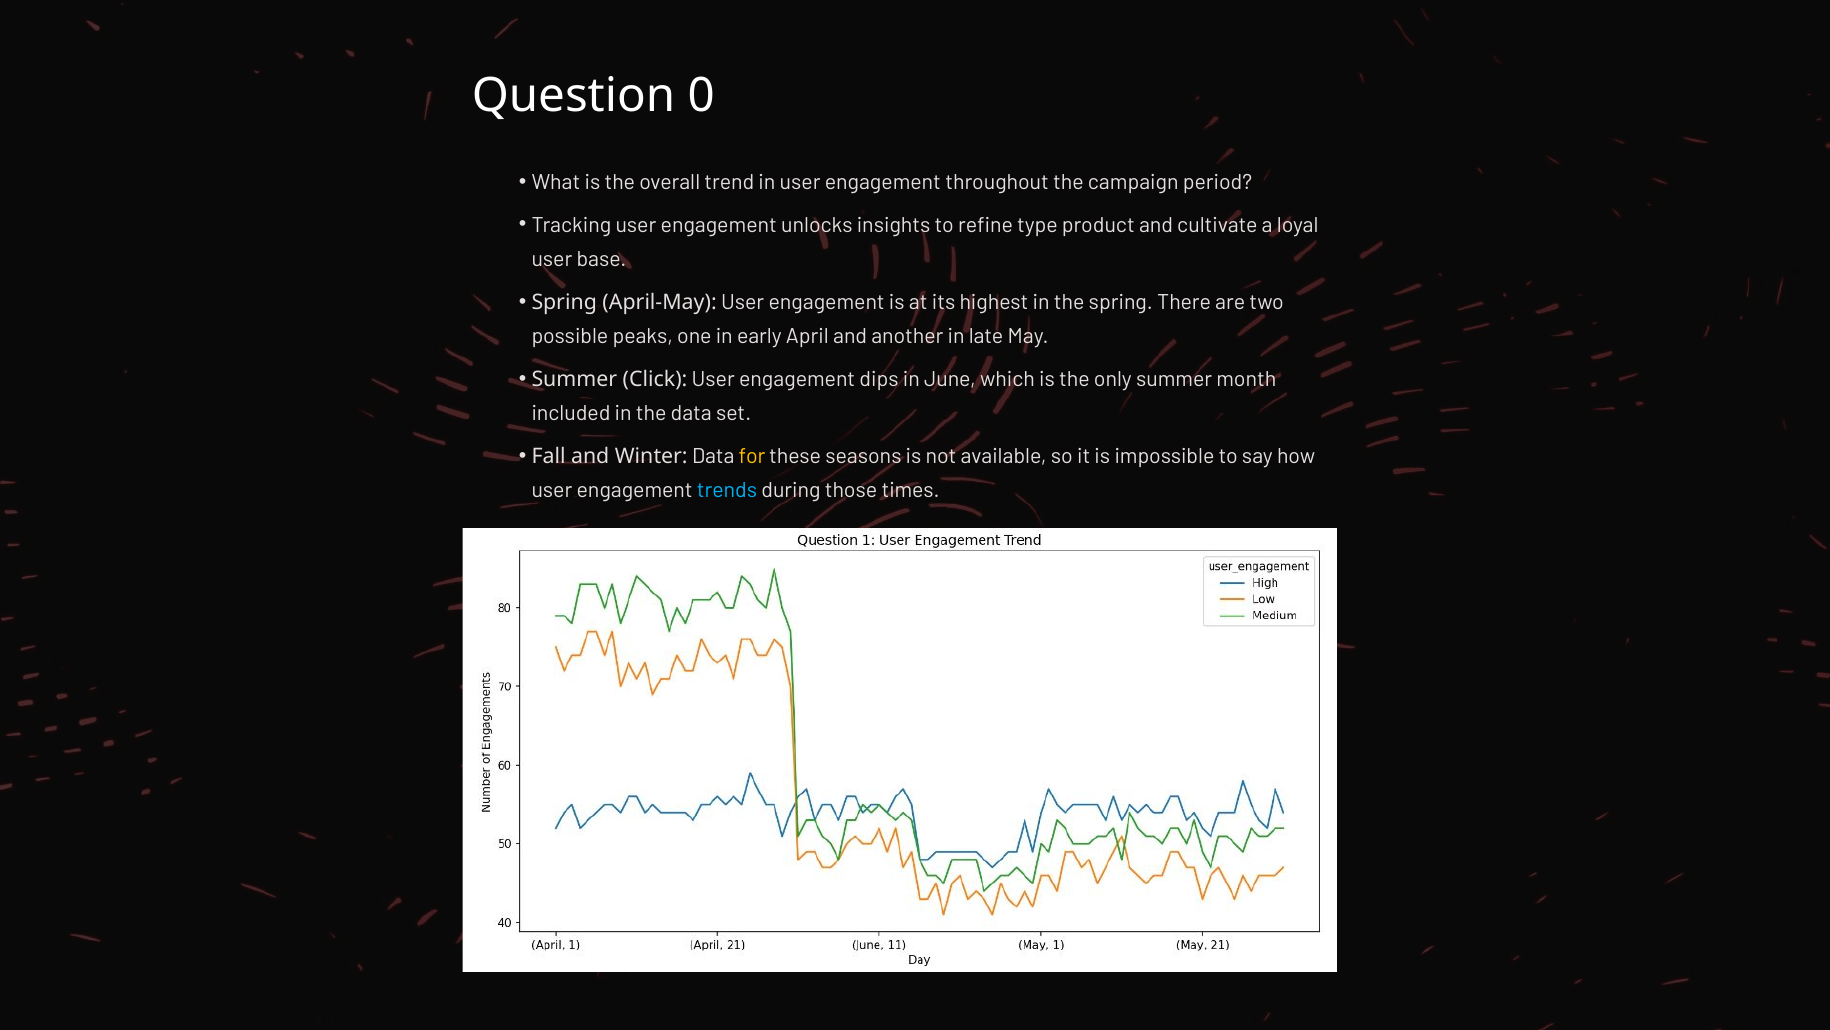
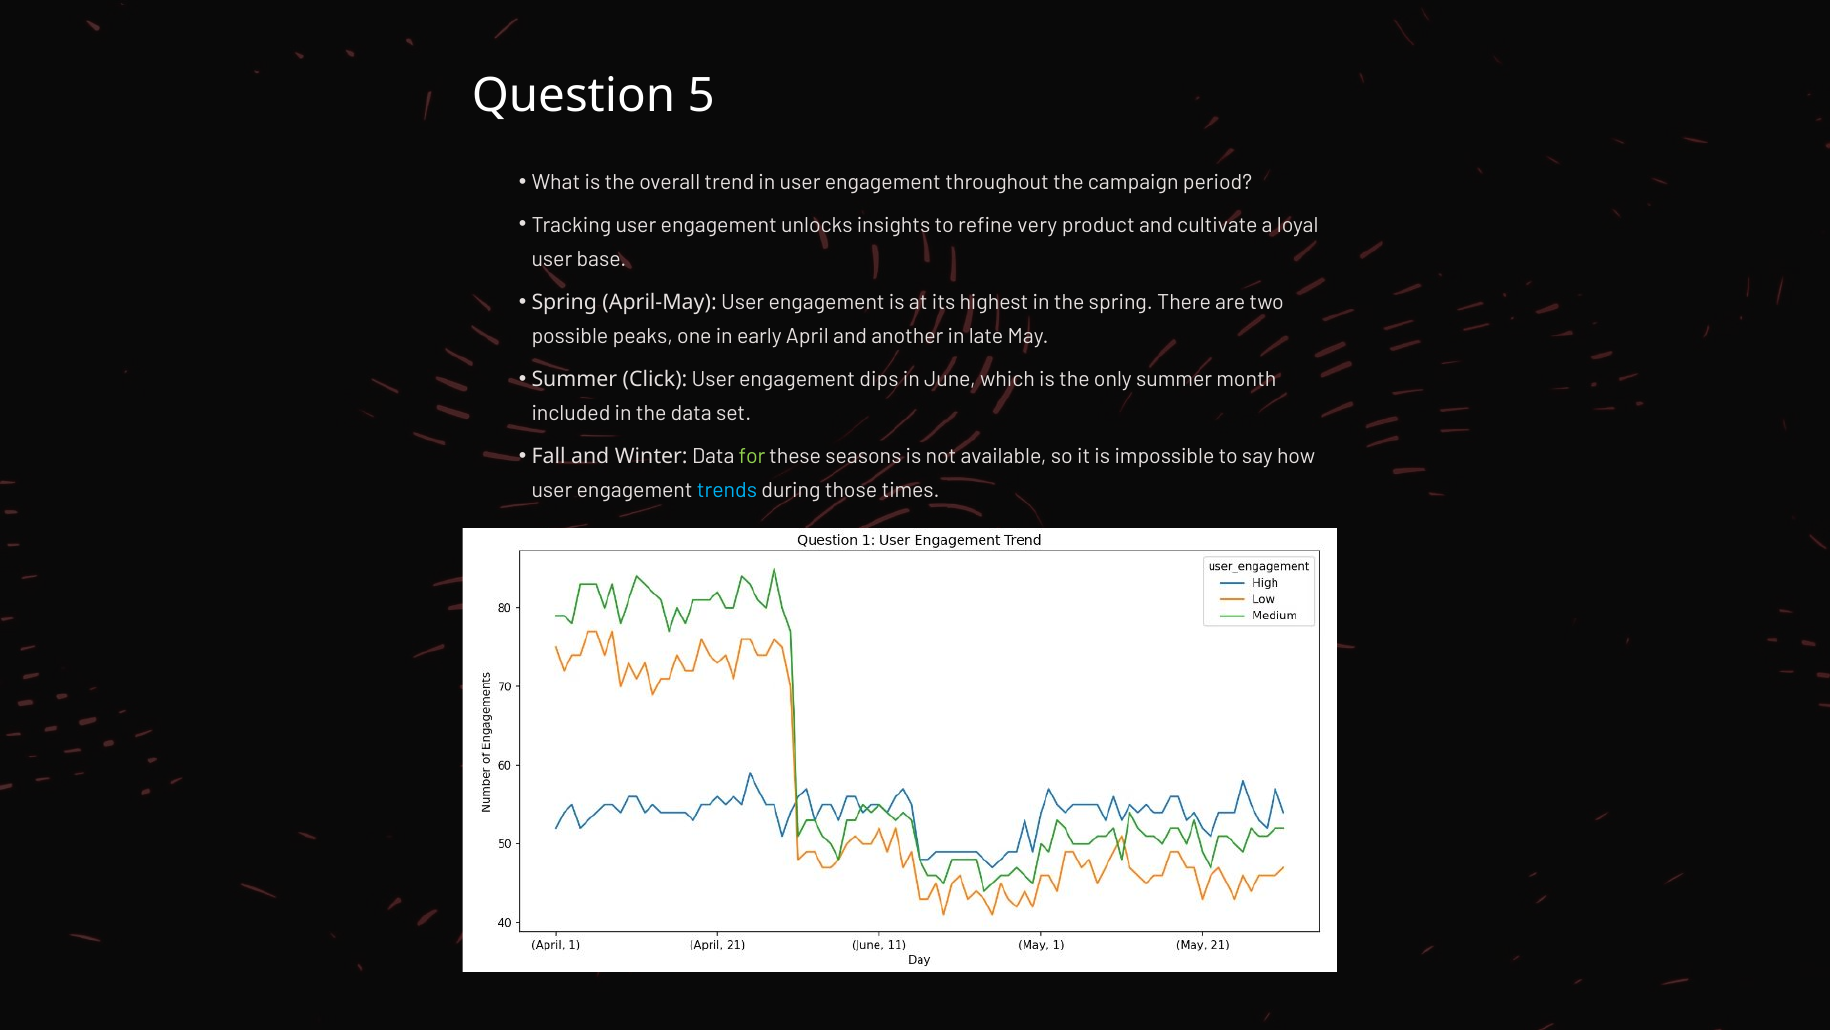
0: 0 -> 5
type: type -> very
for colour: yellow -> light green
